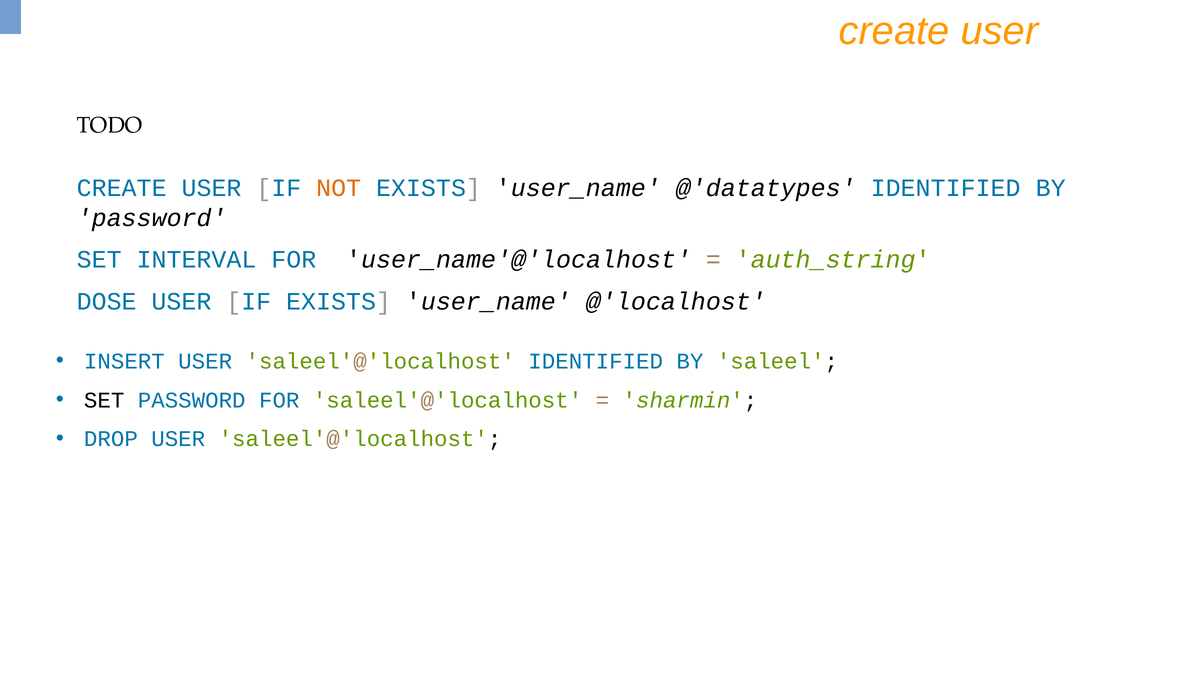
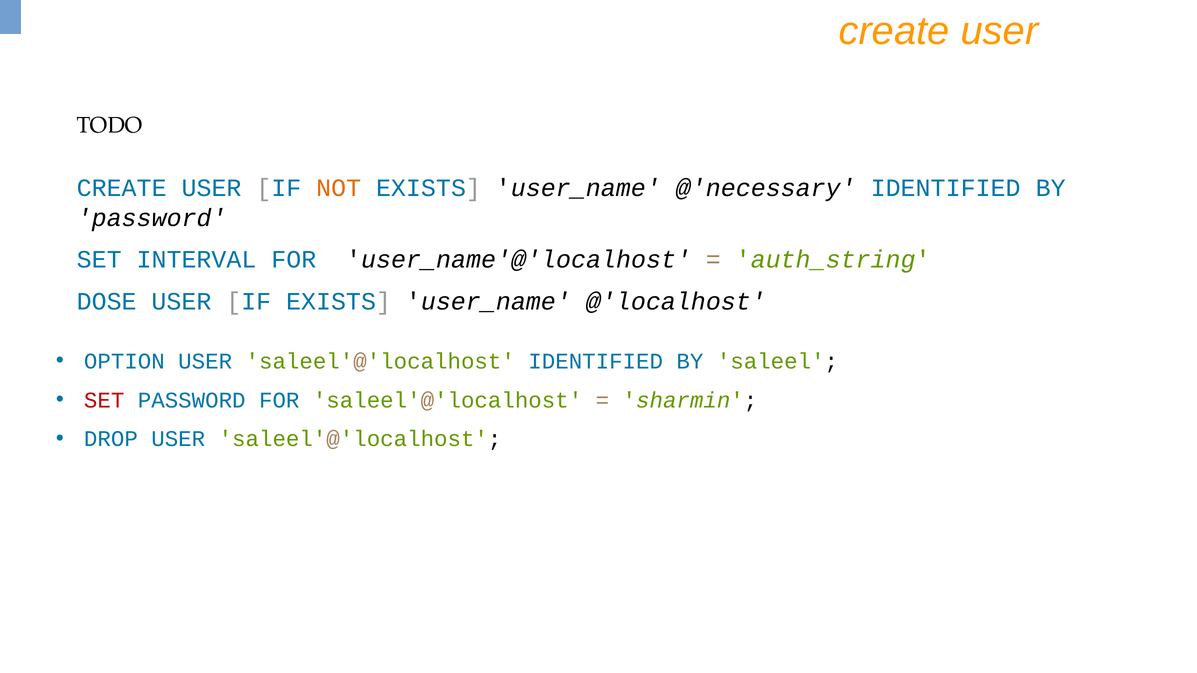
@'datatypes: @'datatypes -> @'necessary
INSERT: INSERT -> OPTION
SET at (104, 400) colour: black -> red
